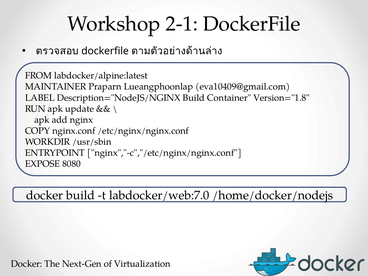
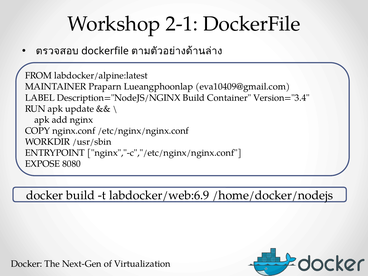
Version="1.8: Version="1.8 -> Version="3.4
labdocker/web:7.0: labdocker/web:7.0 -> labdocker/web:6.9
